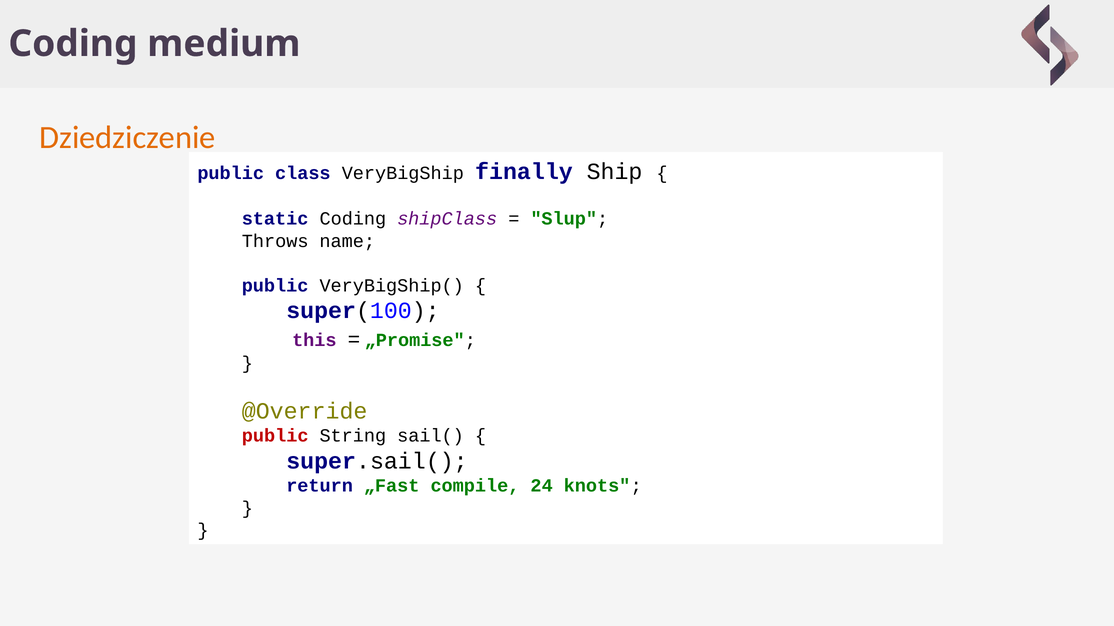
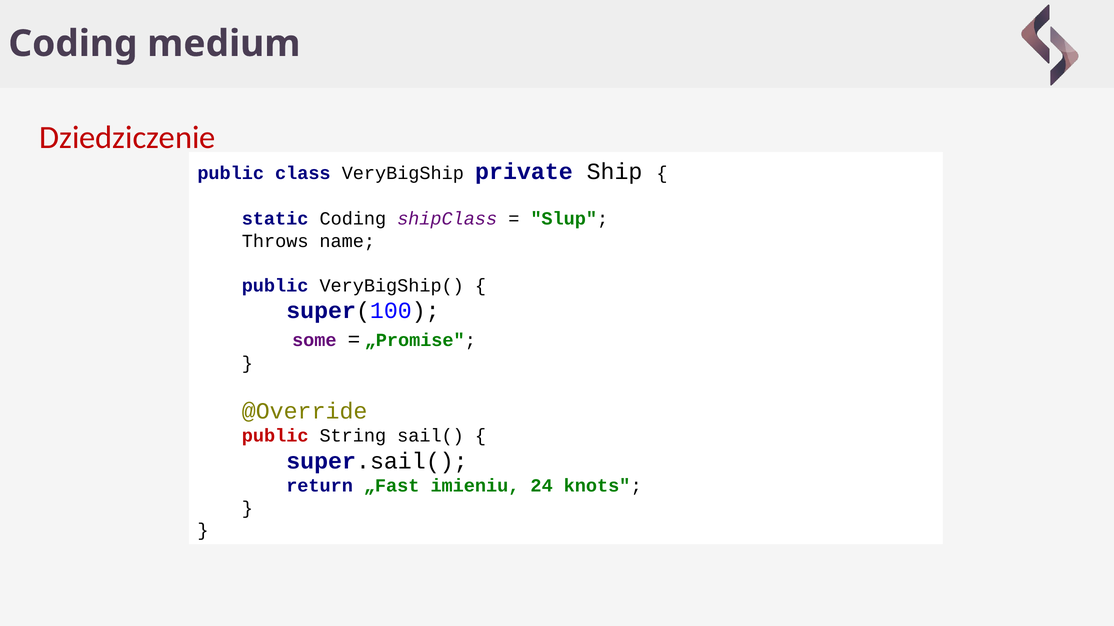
Dziedziczenie colour: orange -> red
finally: finally -> private
this: this -> some
compile: compile -> imieniu
